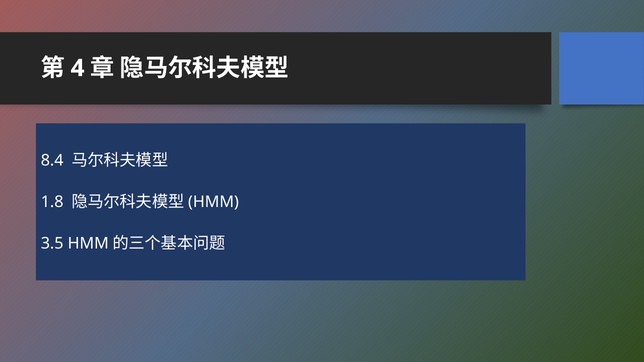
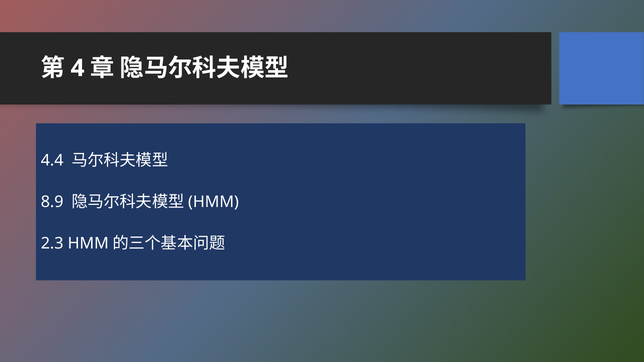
8.4: 8.4 -> 4.4
1.8: 1.8 -> 8.9
3.5: 3.5 -> 2.3
